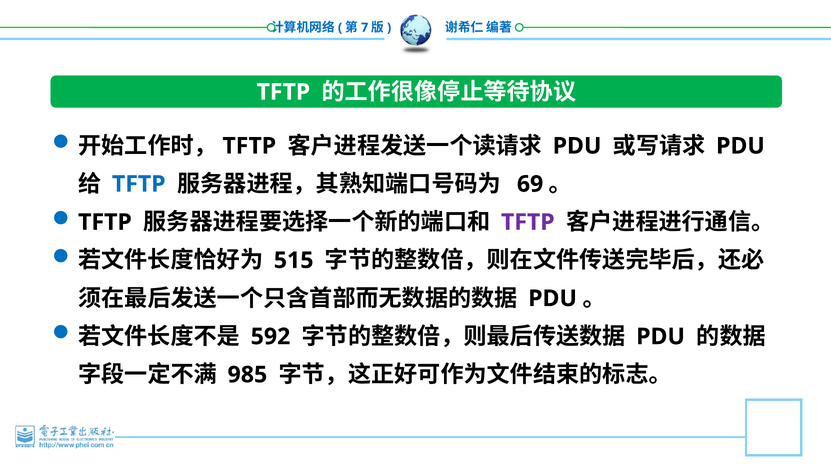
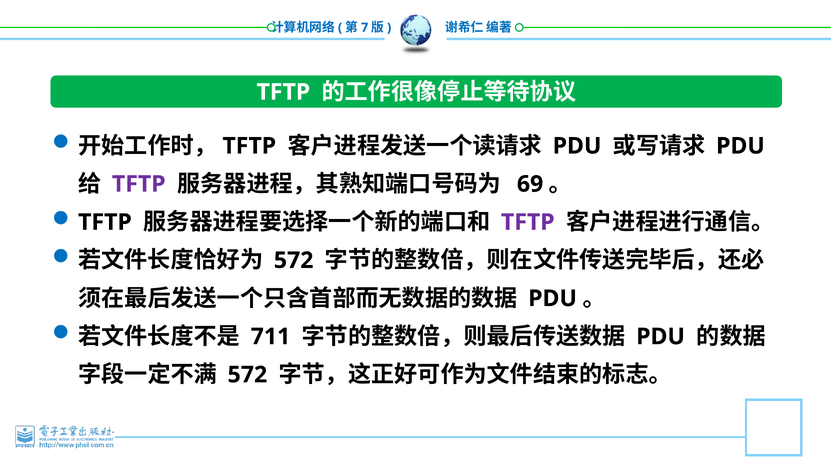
TFTP at (139, 184) colour: blue -> purple
515 at (294, 260): 515 -> 572
592: 592 -> 711
985 at (247, 374): 985 -> 572
